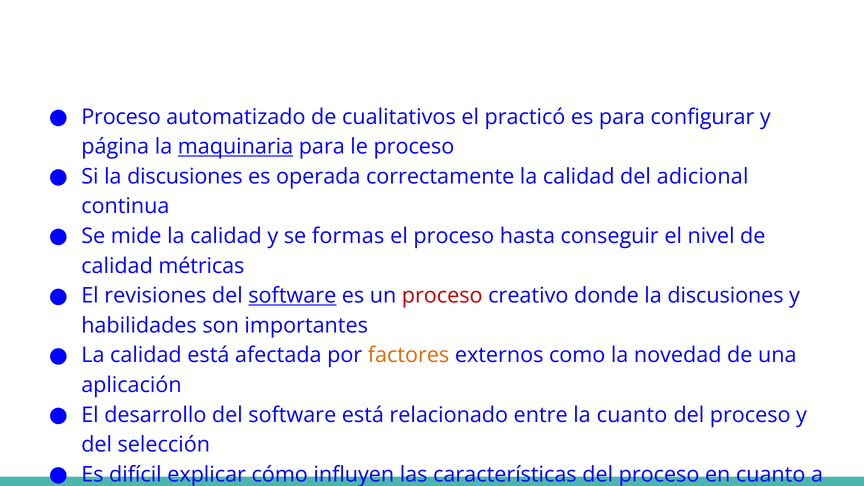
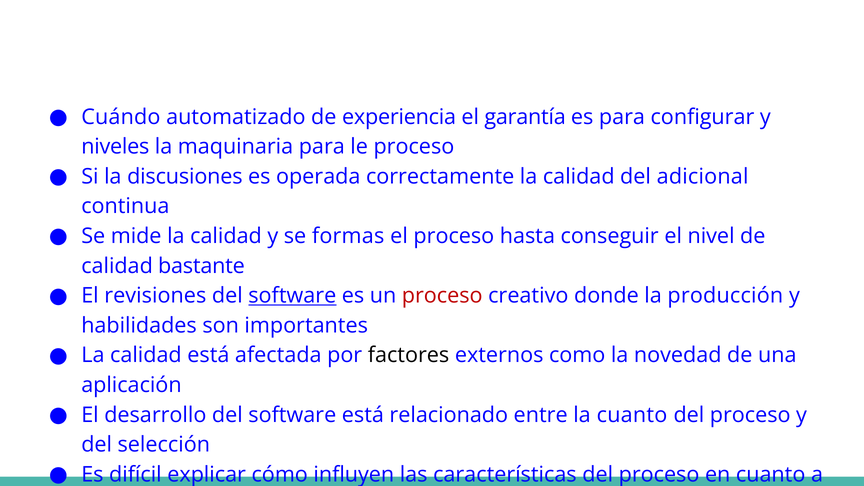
Proceso at (121, 117): Proceso -> Cuándo
cualitativos: cualitativos -> experiencia
practicó: practicó -> garantía
página: página -> niveles
maquinaria underline: present -> none
métricas: métricas -> bastante
donde la discusiones: discusiones -> producción
factores colour: orange -> black
